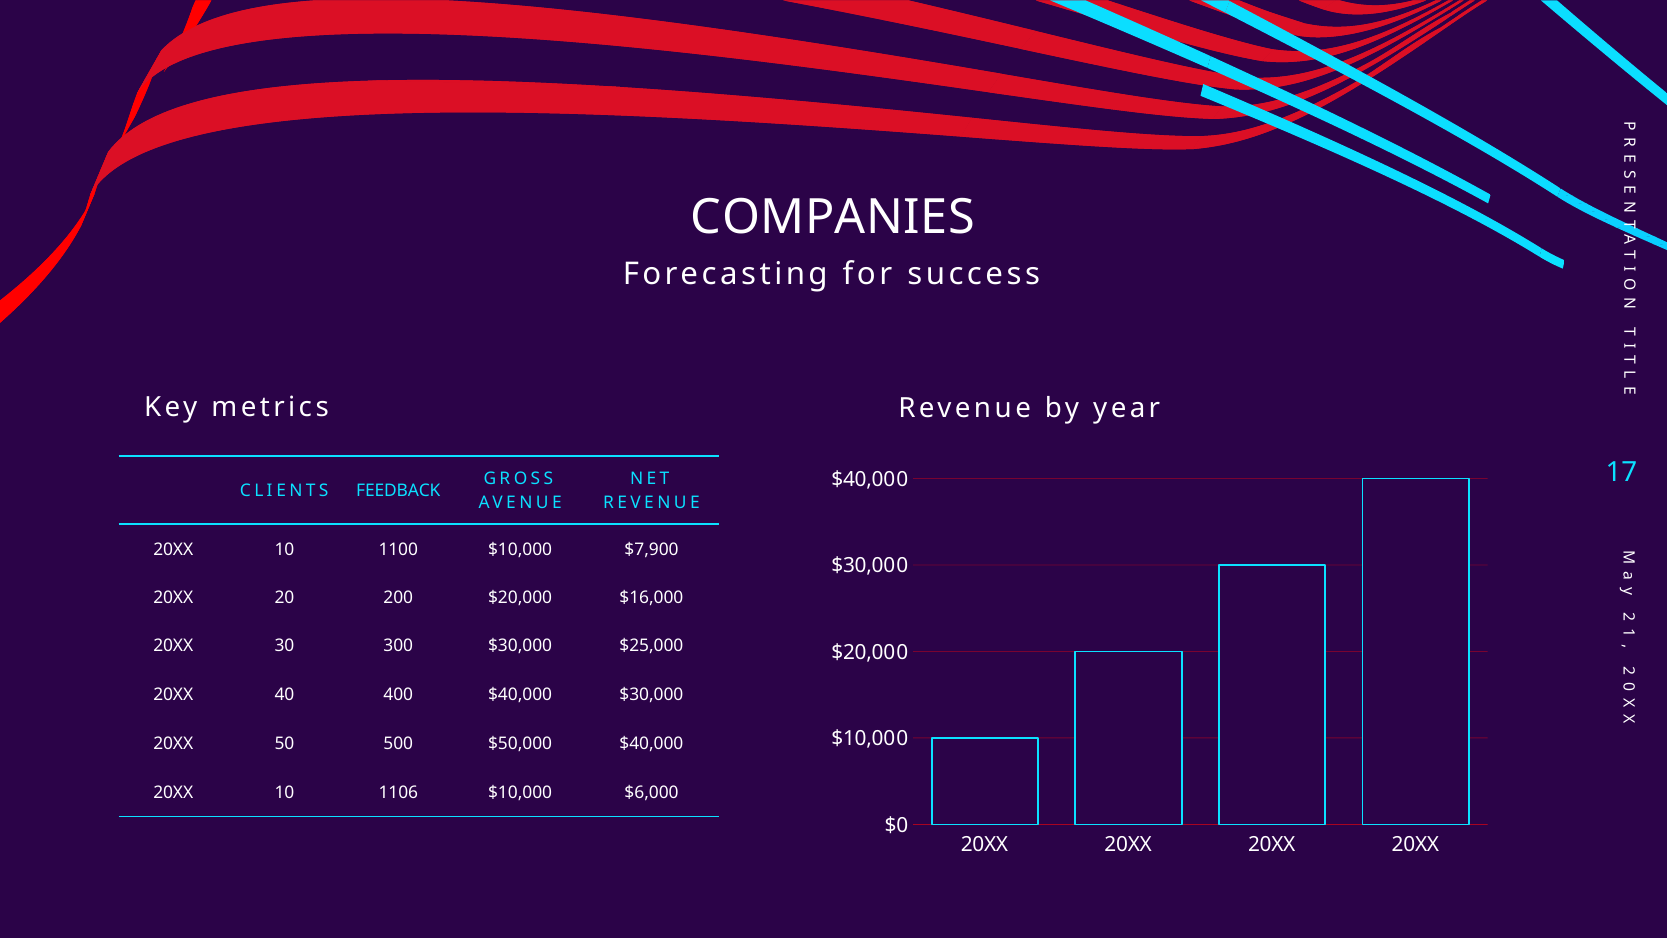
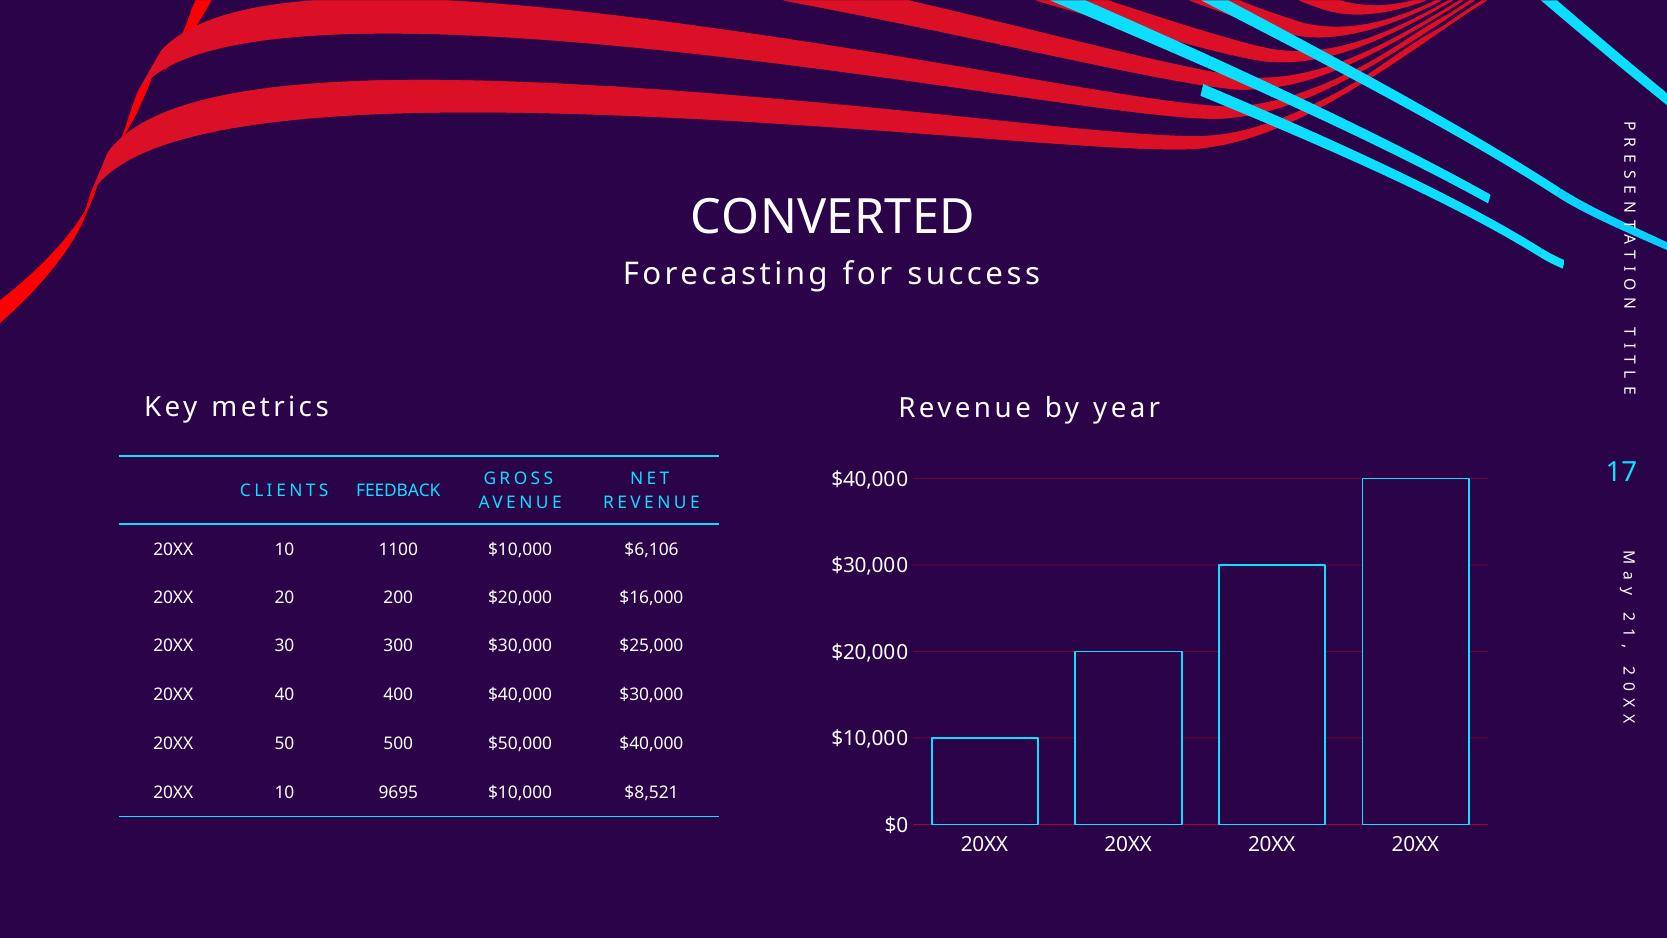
COMPANIES: COMPANIES -> CONVERTED
$7,900: $7,900 -> $6,106
1106: 1106 -> 9695
$6,000: $6,000 -> $8,521
